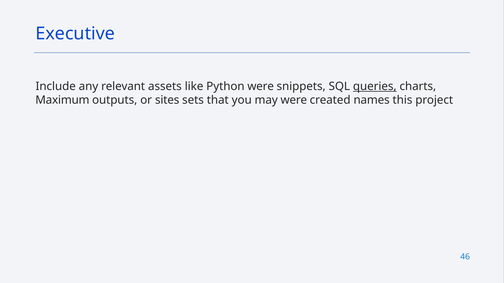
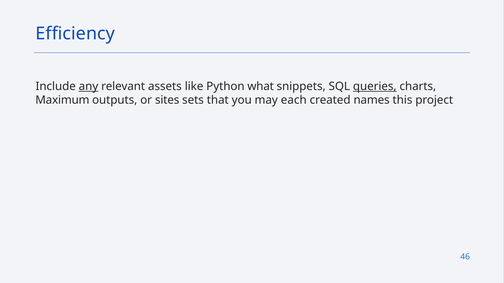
Executive: Executive -> Efficiency
any underline: none -> present
Python were: were -> what
may were: were -> each
